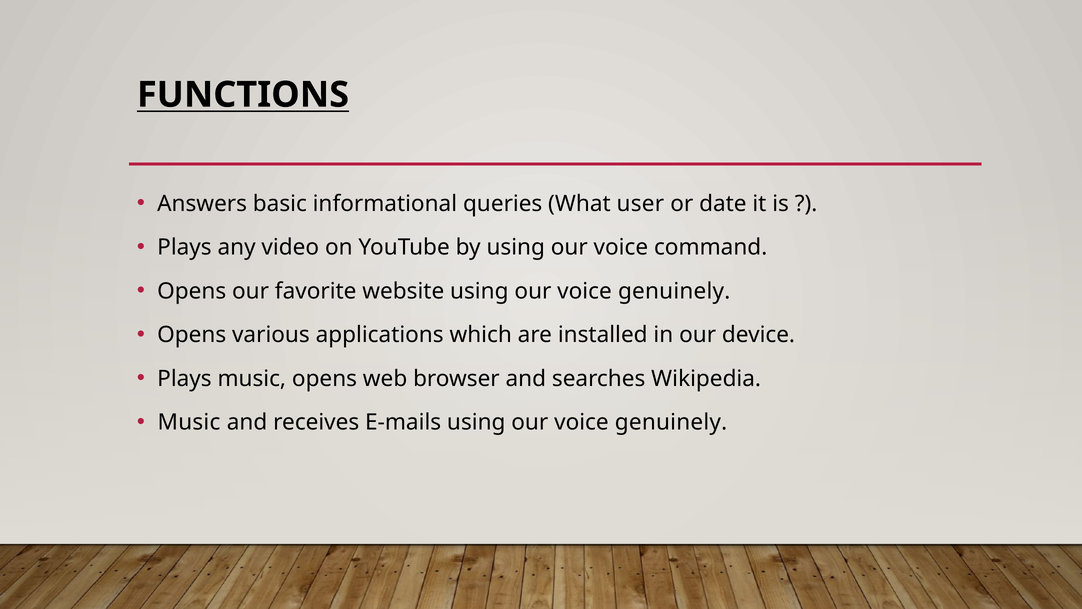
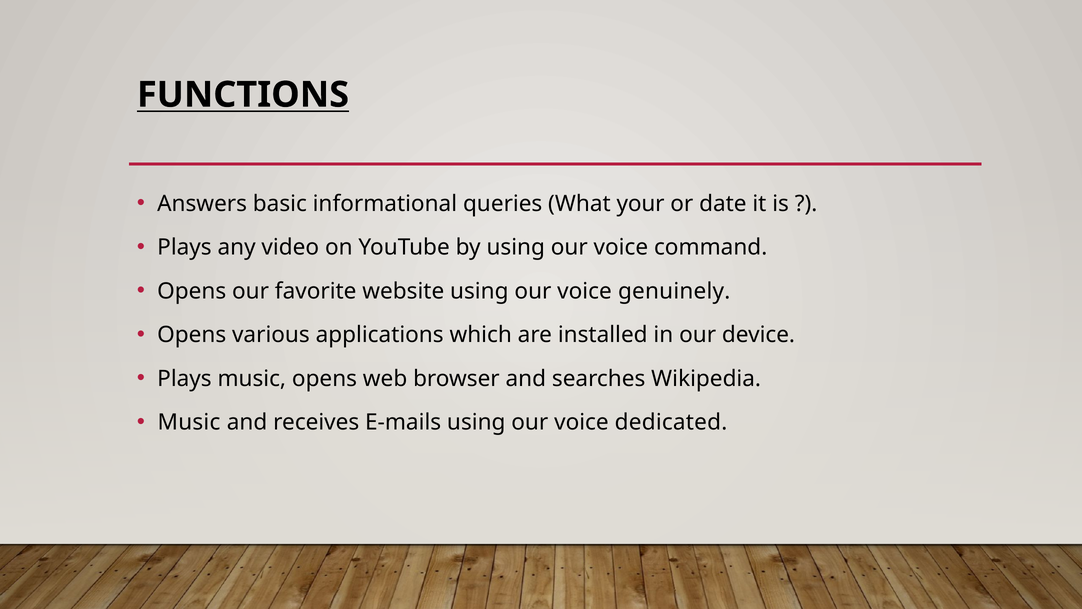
user: user -> your
genuinely at (671, 422): genuinely -> dedicated
